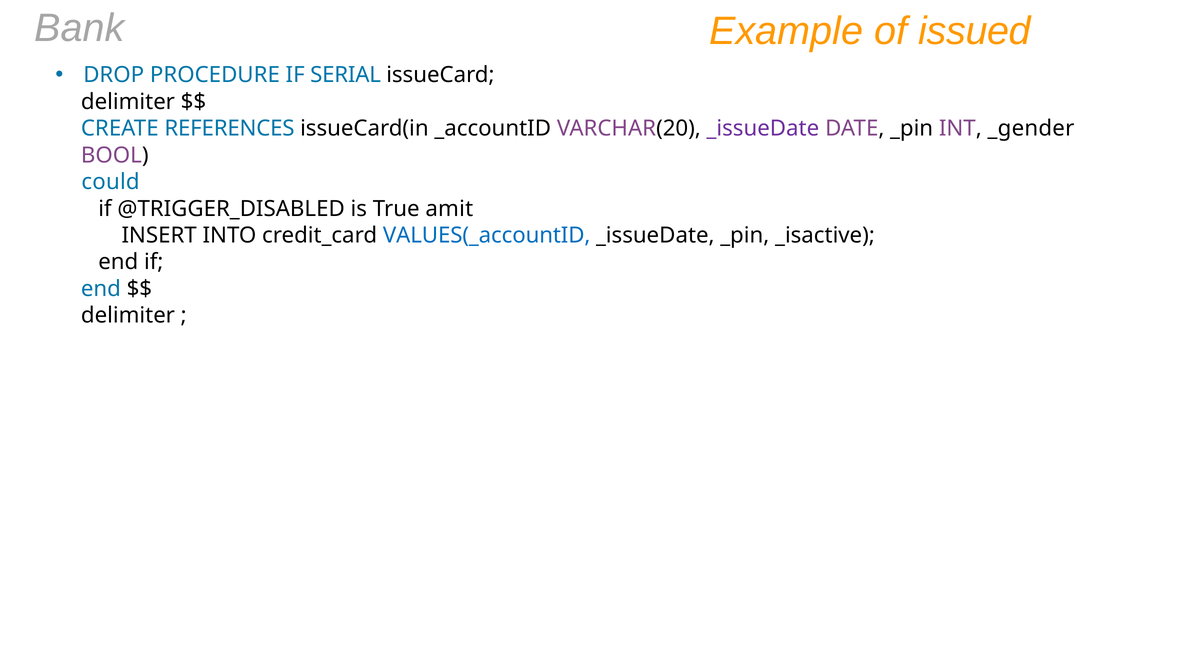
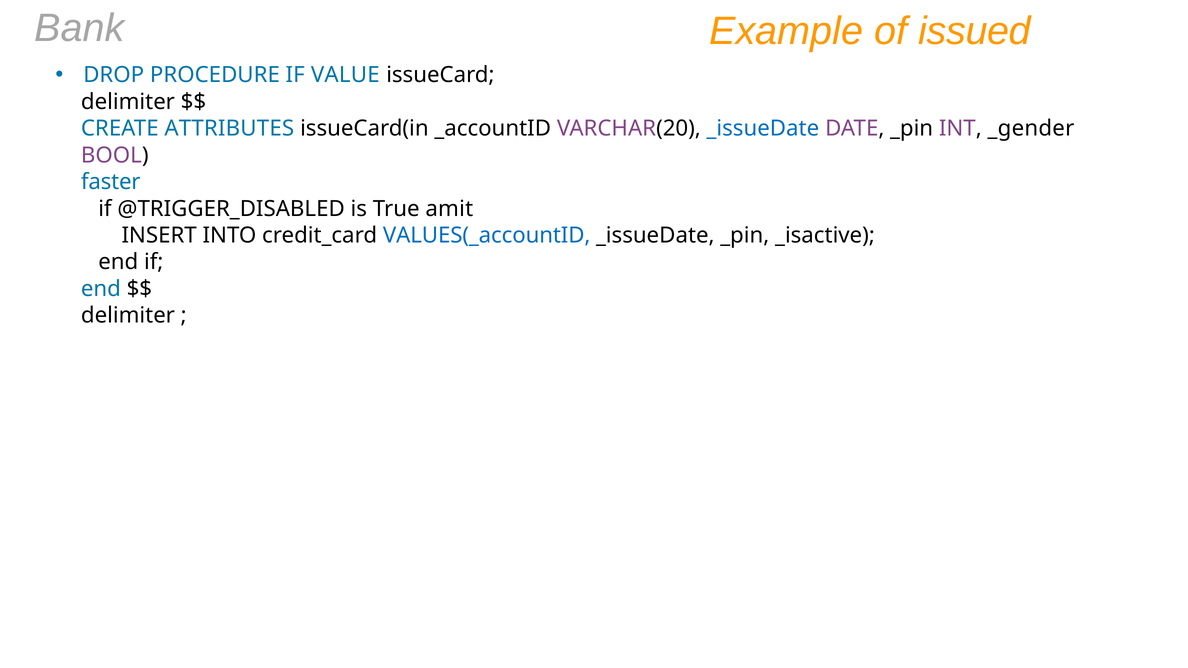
SERIAL: SERIAL -> VALUE
REFERENCES: REFERENCES -> ATTRIBUTES
_issueDate at (763, 129) colour: purple -> blue
could: could -> faster
